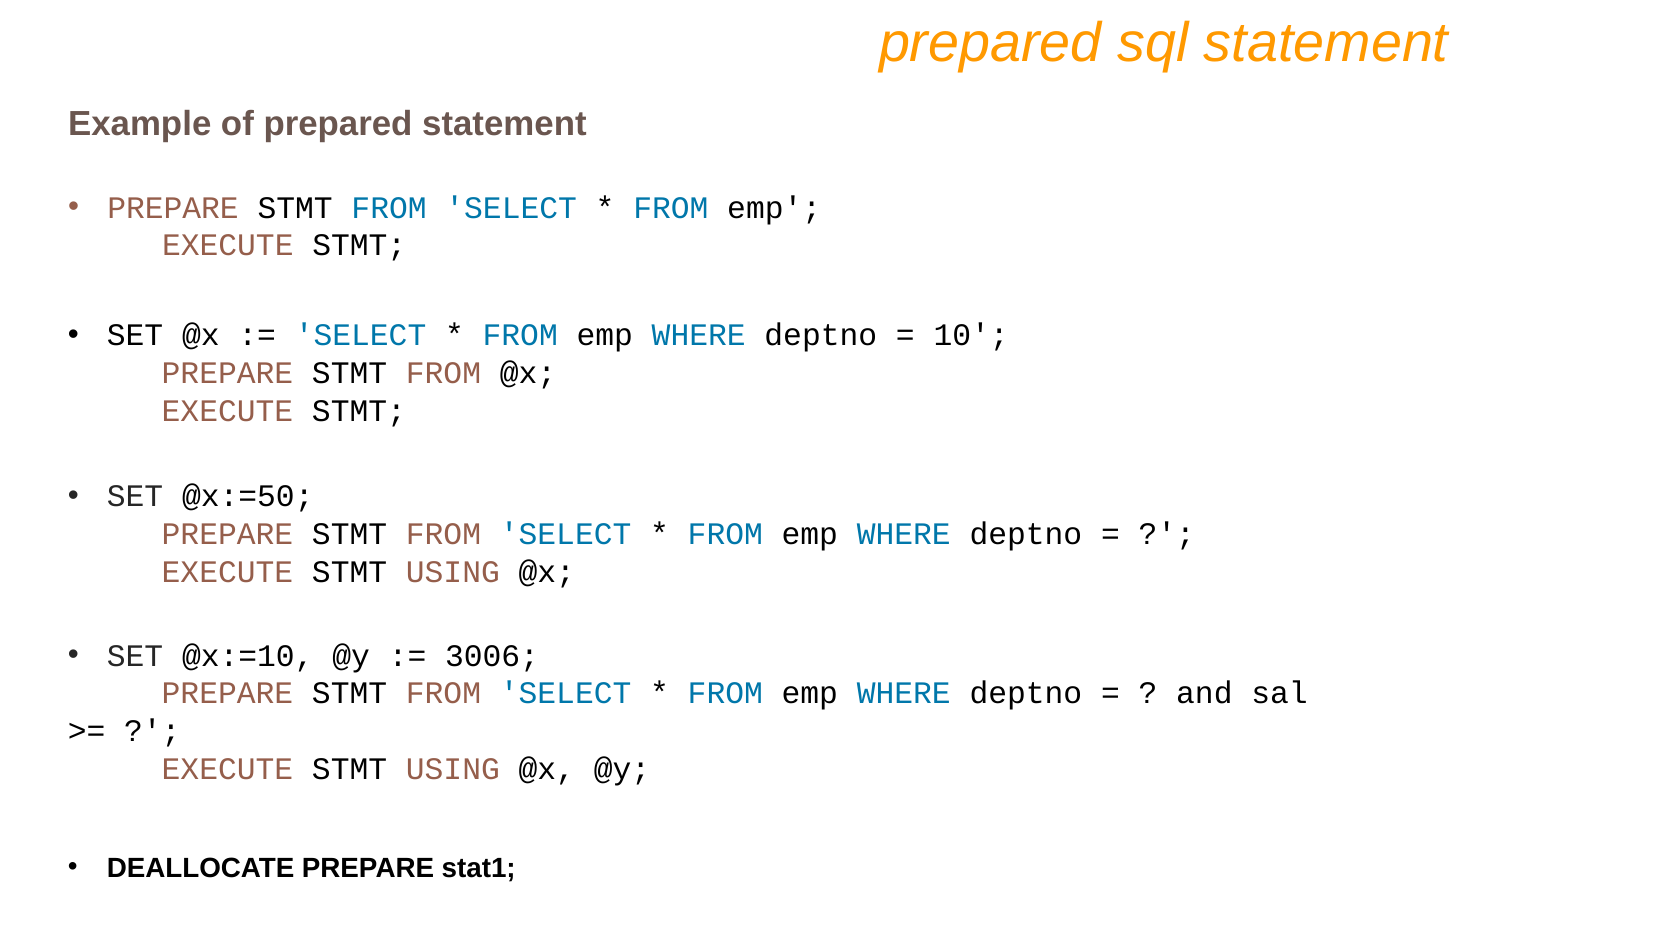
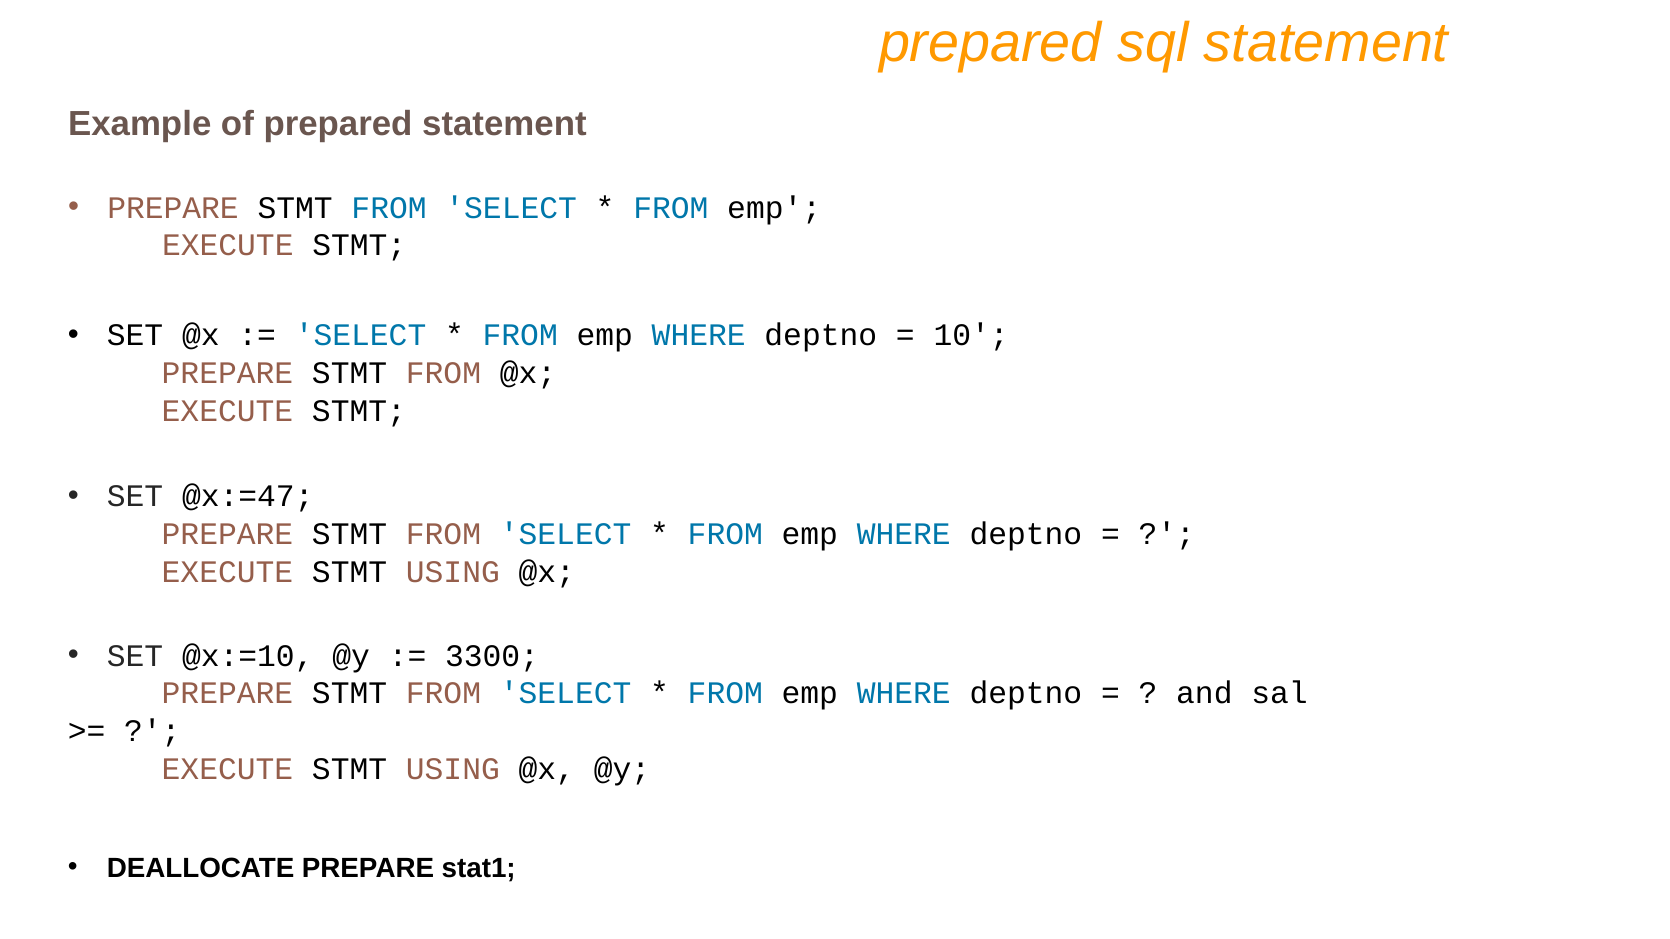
@x:=50: @x:=50 -> @x:=47
3006: 3006 -> 3300
